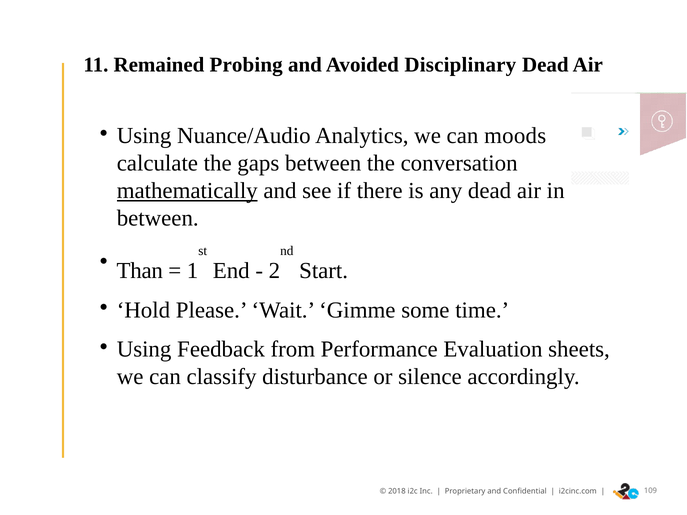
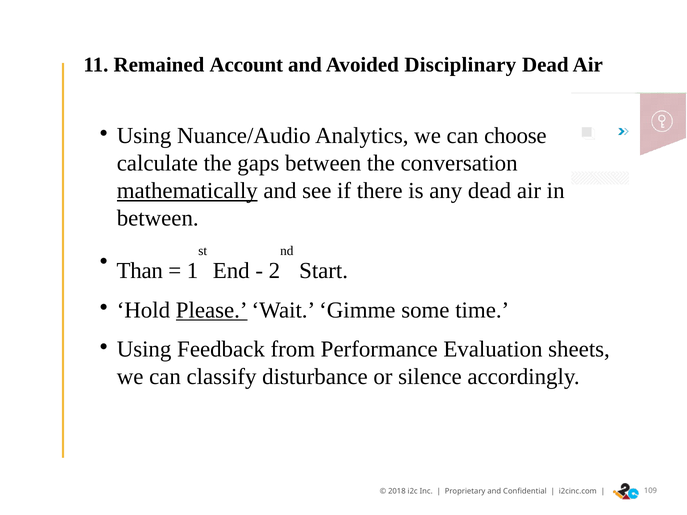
Probing: Probing -> Account
moods: moods -> choose
Please underline: none -> present
